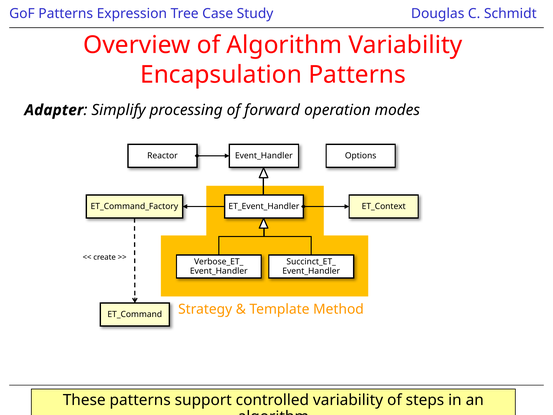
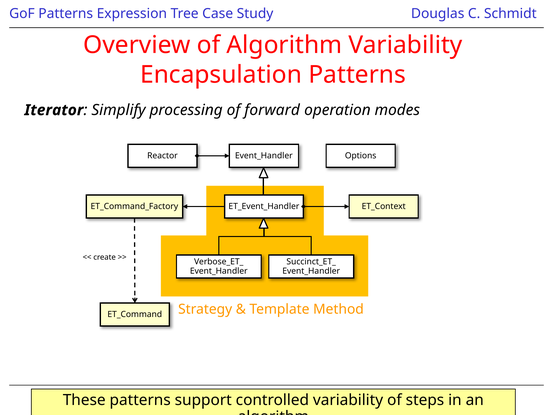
Adapter: Adapter -> Iterator
